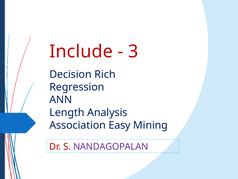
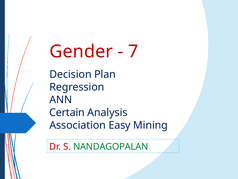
Include: Include -> Gender
3: 3 -> 7
Rich: Rich -> Plan
Length: Length -> Certain
NANDAGOPALAN colour: purple -> green
